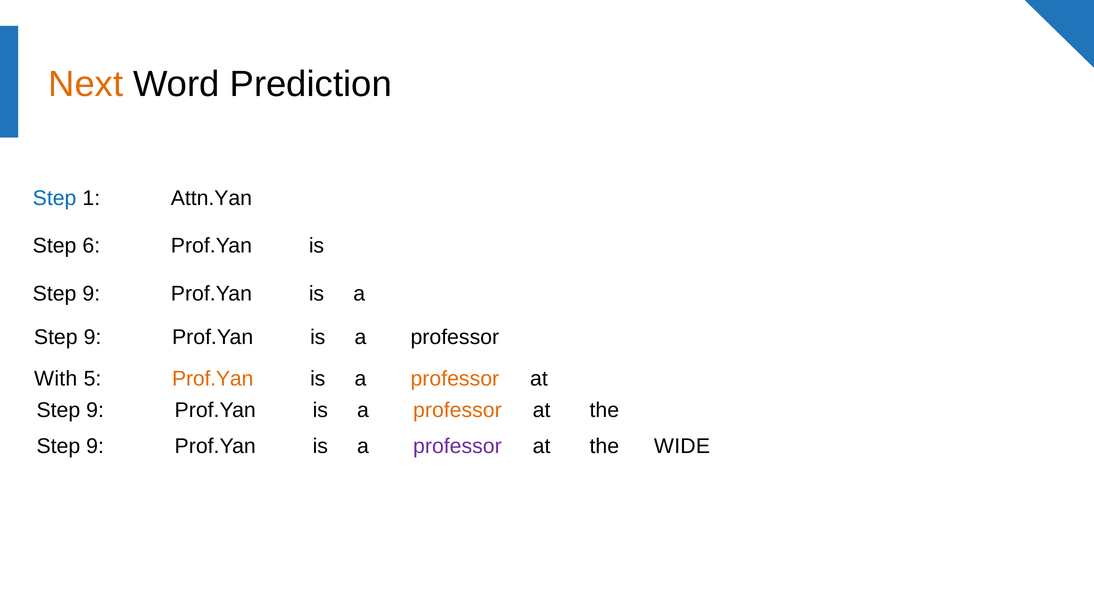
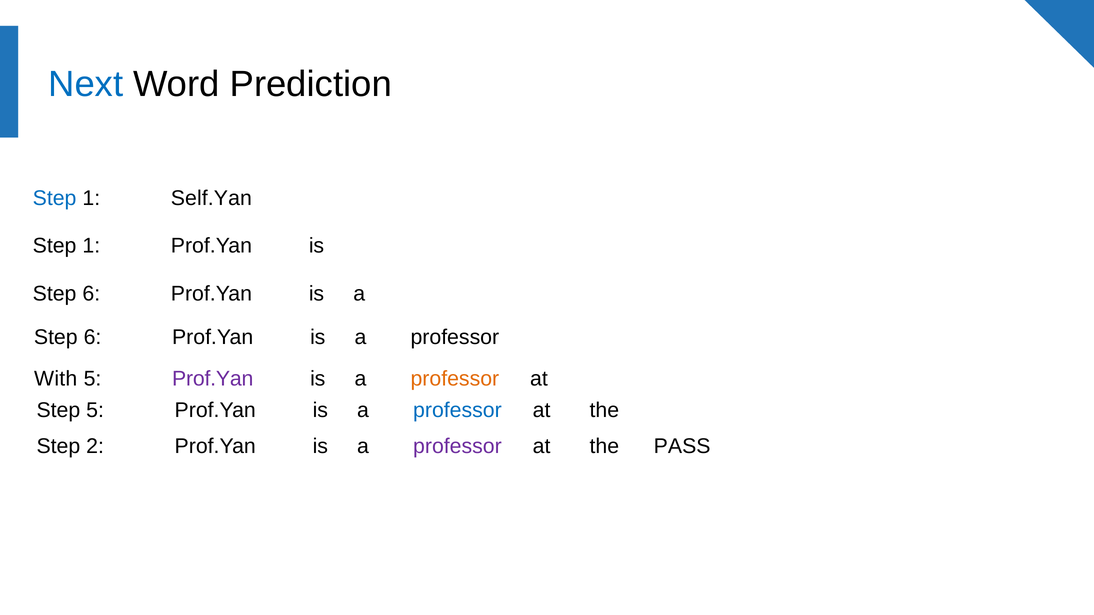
Next colour: orange -> blue
Attn.Yan: Attn.Yan -> Self.Yan
6 at (91, 246): 6 -> 1
9 at (91, 294): 9 -> 6
9 at (93, 337): 9 -> 6
Prof.Yan at (213, 379) colour: orange -> purple
9 at (95, 410): 9 -> 5
professor at (457, 410) colour: orange -> blue
9 at (95, 447): 9 -> 2
WIDE: WIDE -> PASS
